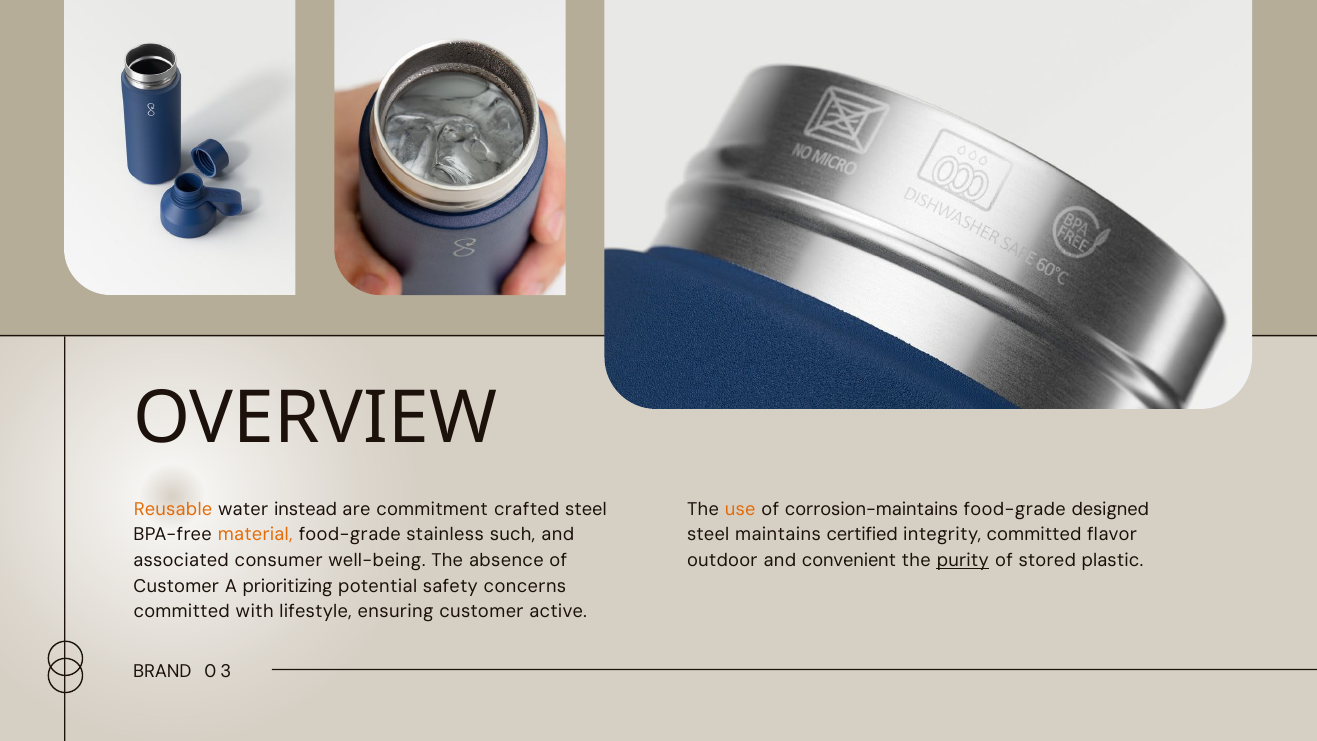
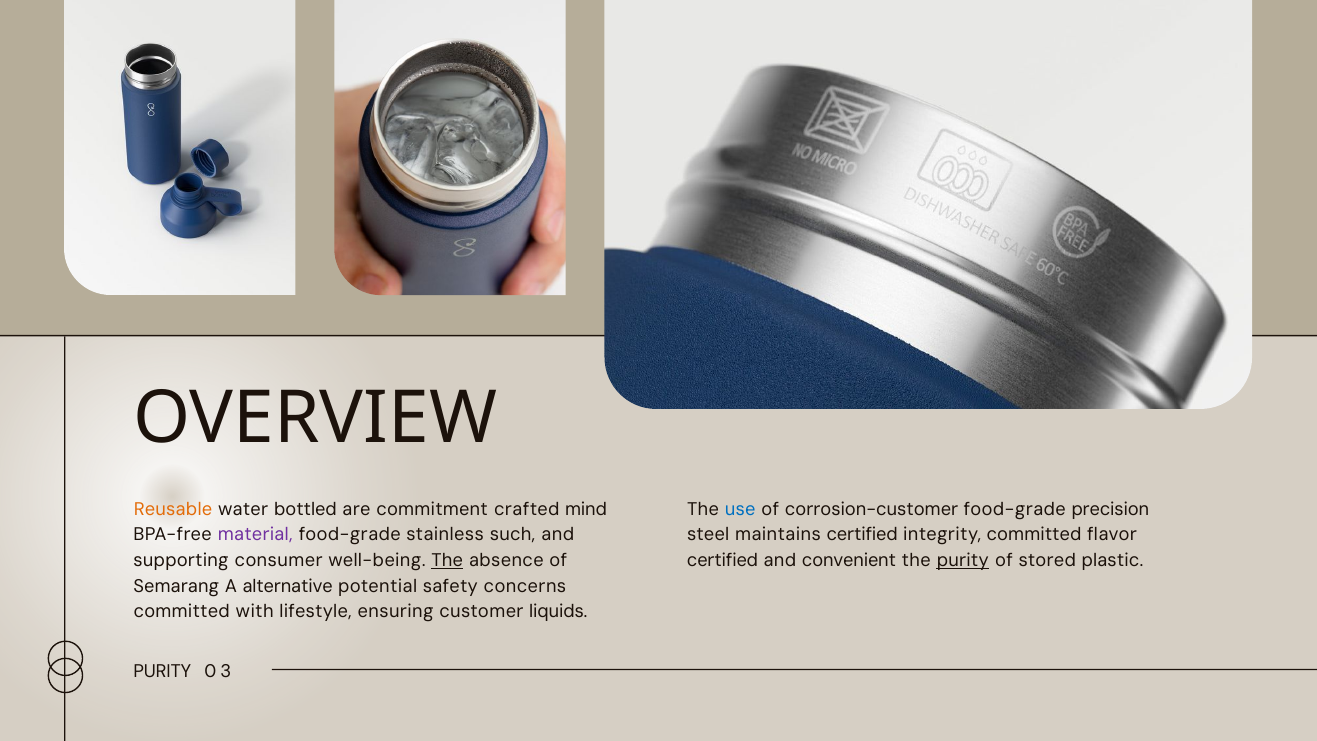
instead: instead -> bottled
crafted steel: steel -> mind
use colour: orange -> blue
corrosion-maintains: corrosion-maintains -> corrosion-customer
designed: designed -> precision
material colour: orange -> purple
associated: associated -> supporting
The at (447, 560) underline: none -> present
outdoor at (722, 560): outdoor -> certified
Customer at (176, 586): Customer -> Semarang
prioritizing: prioritizing -> alternative
active: active -> liquids
BRAND at (162, 671): BRAND -> PURITY
